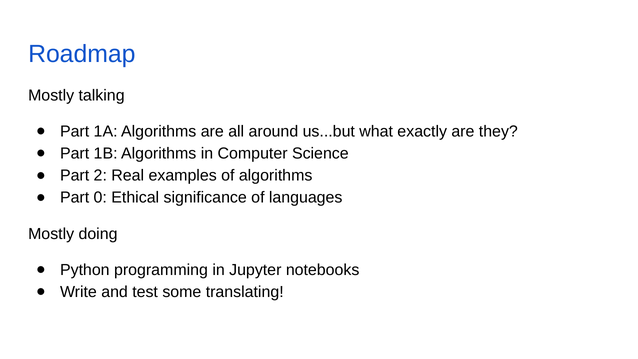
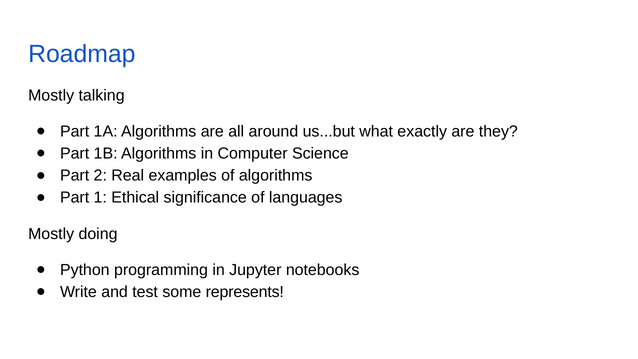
0: 0 -> 1
translating: translating -> represents
